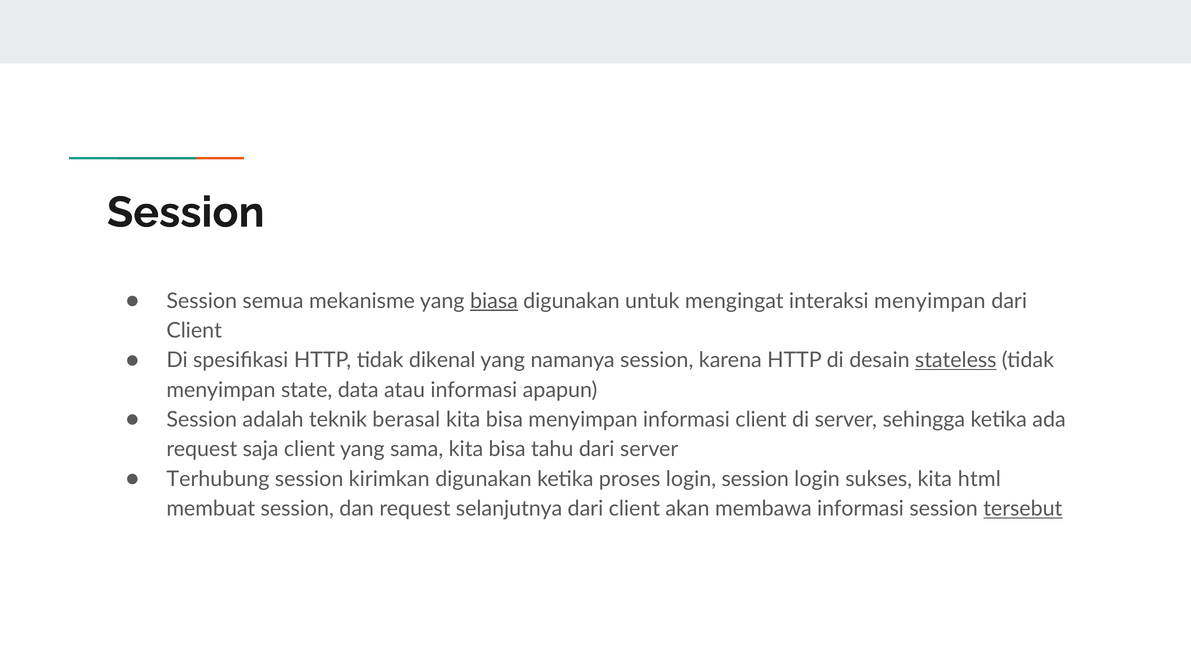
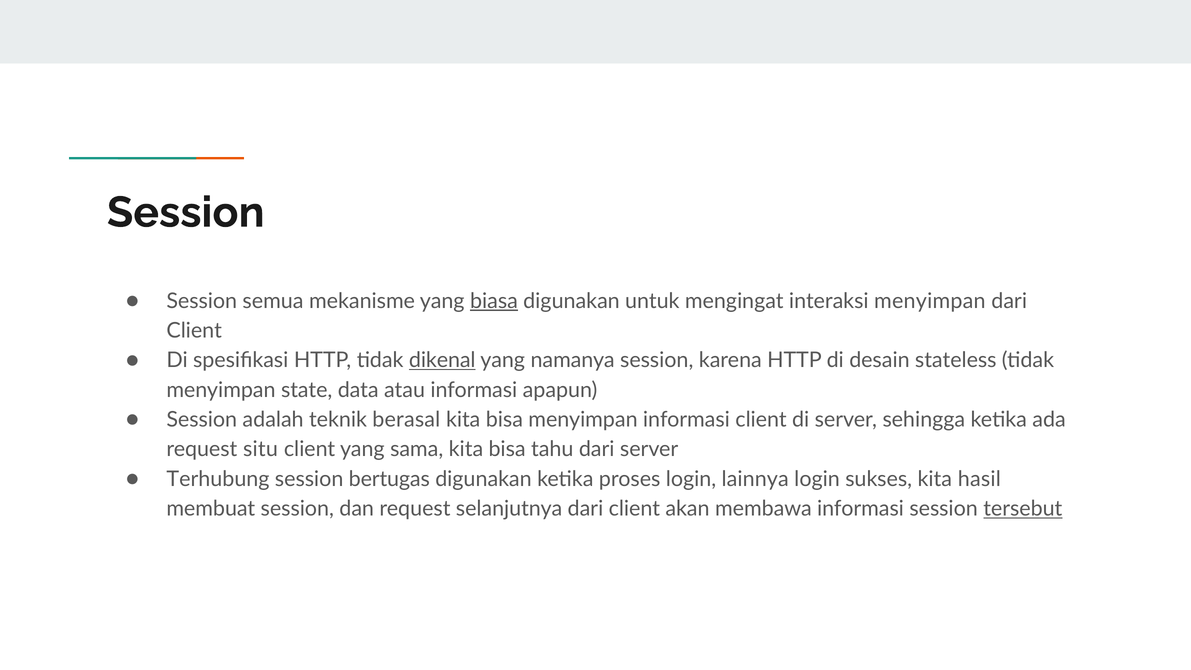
dikenal underline: none -> present
stateless underline: present -> none
saja: saja -> situ
kirimkan: kirimkan -> bertugas
login session: session -> lainnya
html: html -> hasil
